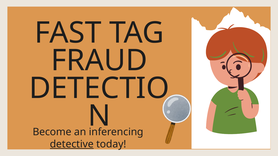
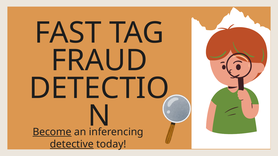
Become underline: none -> present
